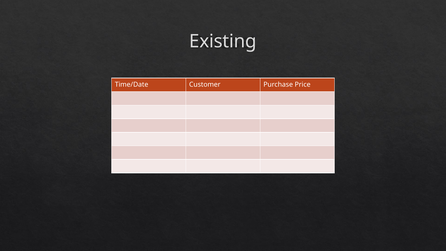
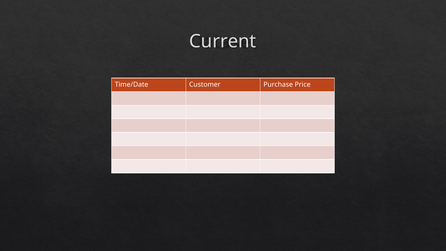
Existing: Existing -> Current
